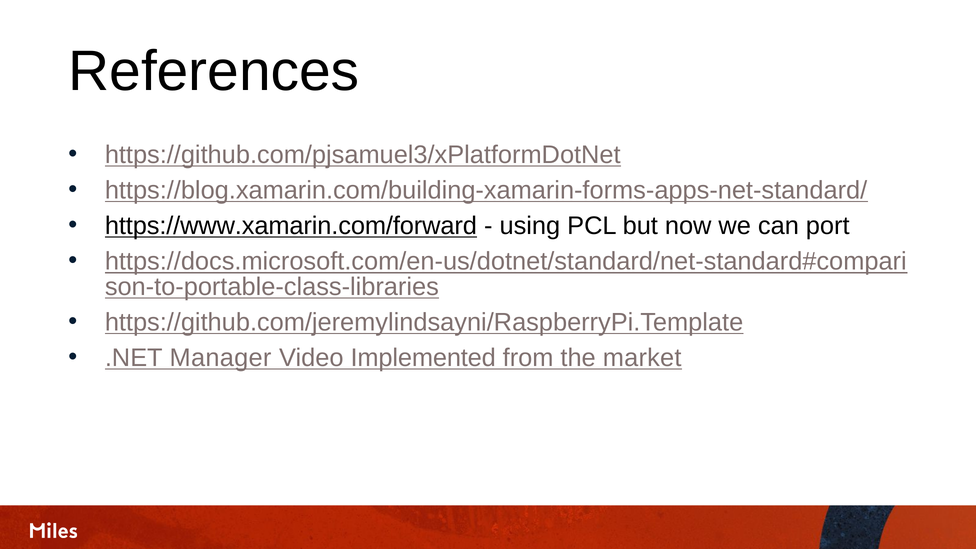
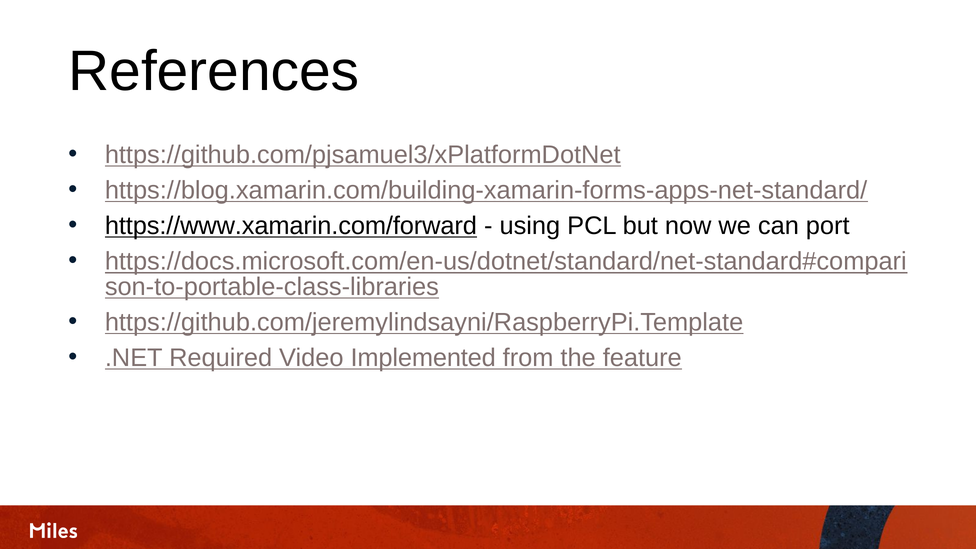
Manager: Manager -> Required
market: market -> feature
